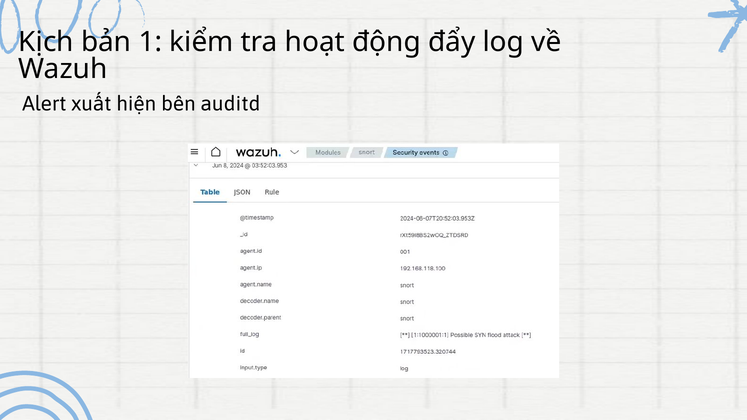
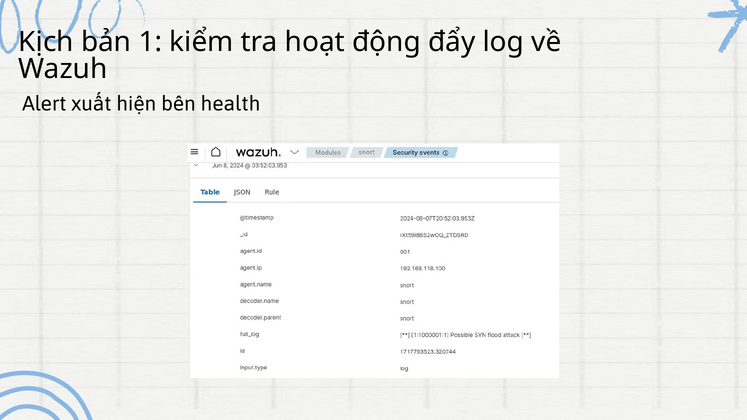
auditd: auditd -> health
